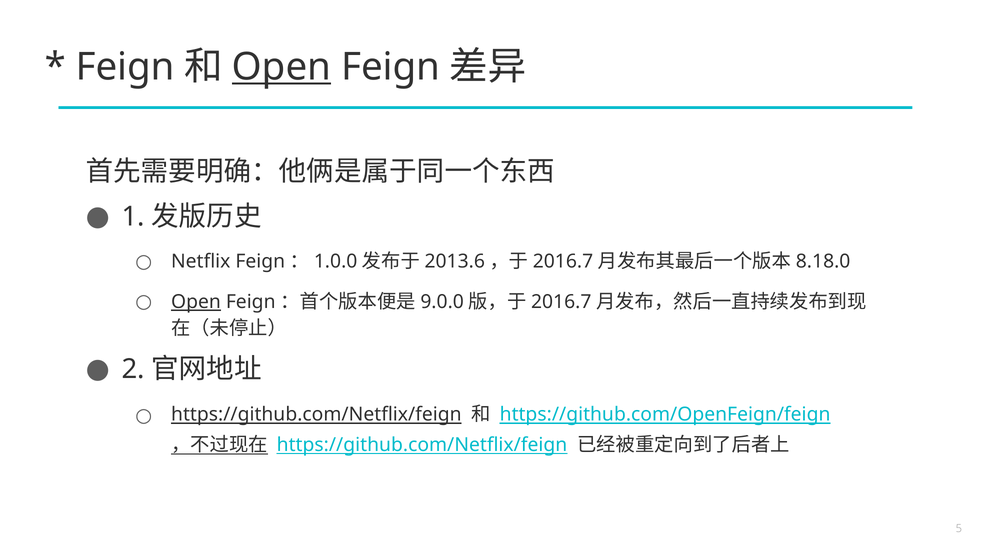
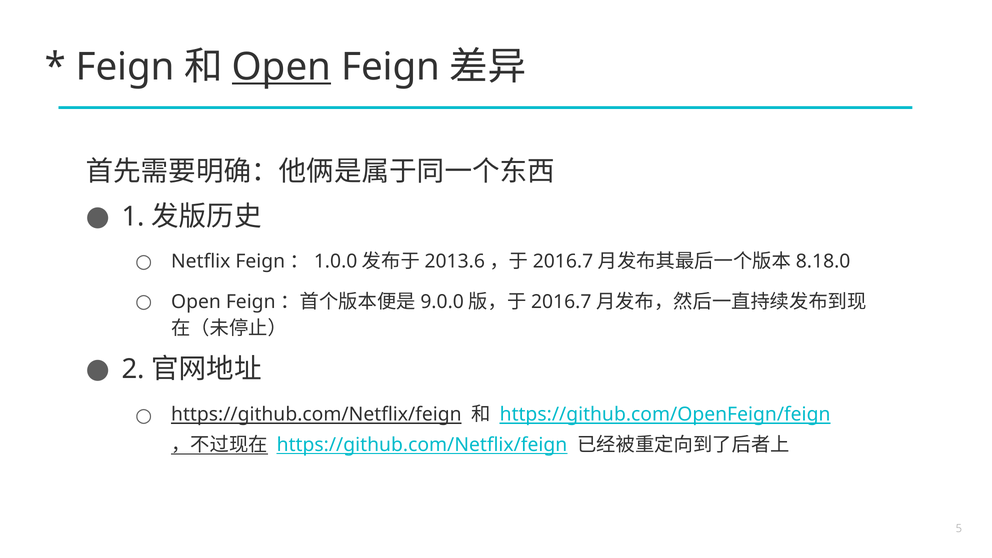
Open at (196, 302) underline: present -> none
